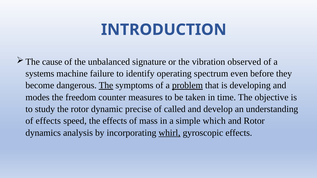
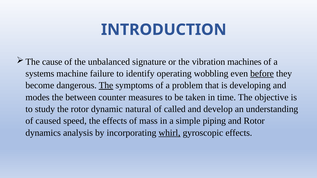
observed: observed -> machines
spectrum: spectrum -> wobbling
before underline: none -> present
problem underline: present -> none
freedom: freedom -> between
precise: precise -> natural
of effects: effects -> caused
which: which -> piping
